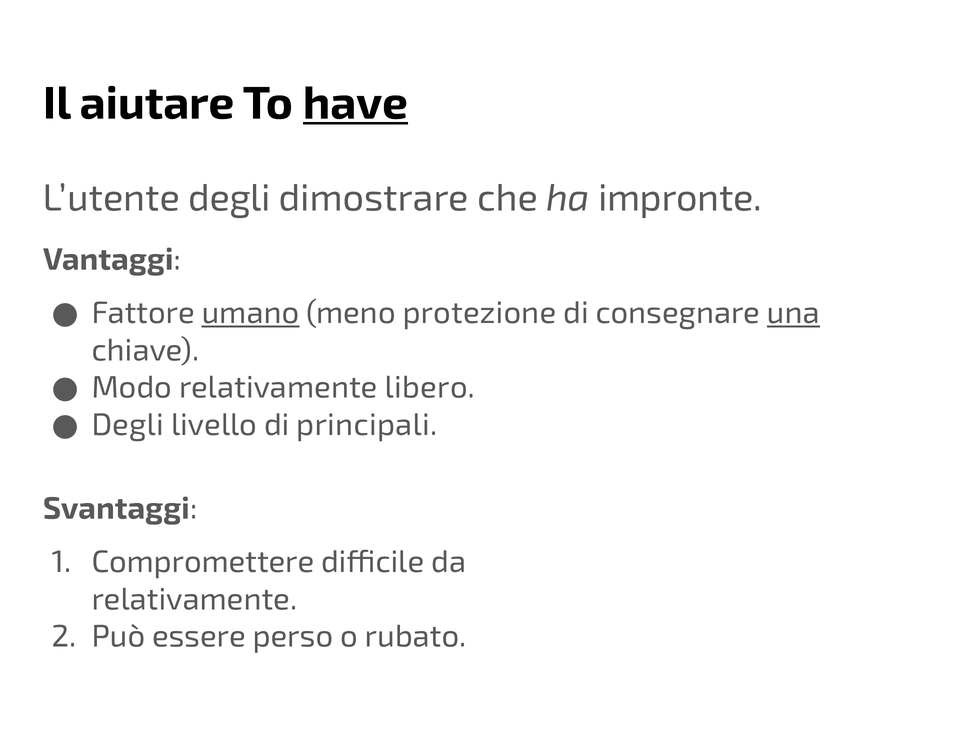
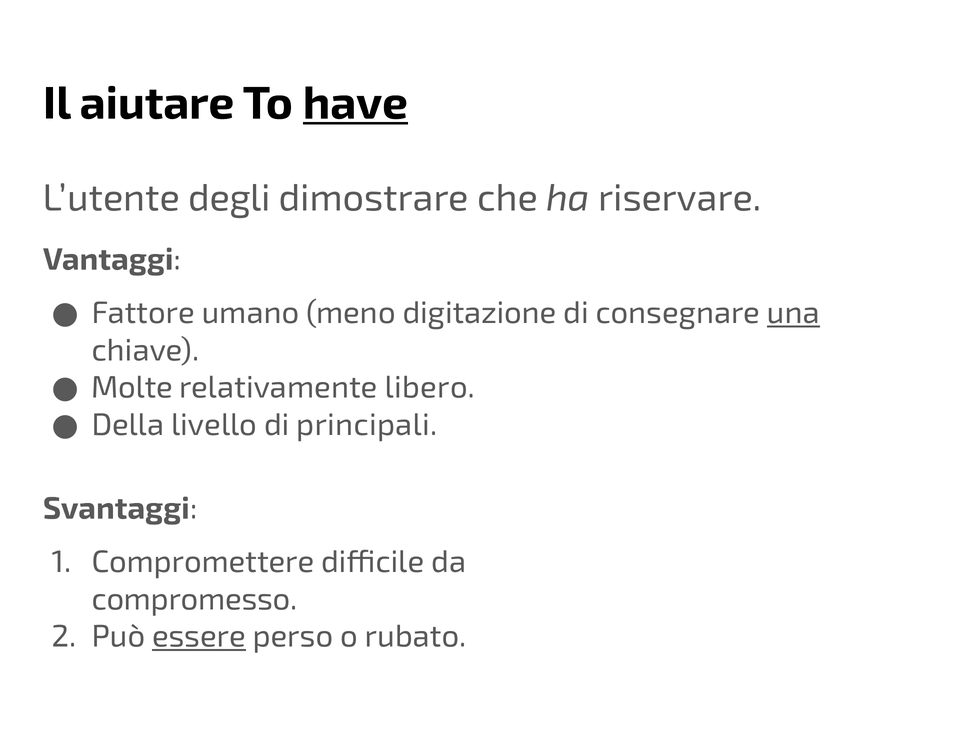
impronte: impronte -> riservare
umano underline: present -> none
protezione: protezione -> digitazione
Modo: Modo -> Molte
Degli at (128, 425): Degli -> Della
relativamente at (194, 600): relativamente -> compromesso
essere underline: none -> present
